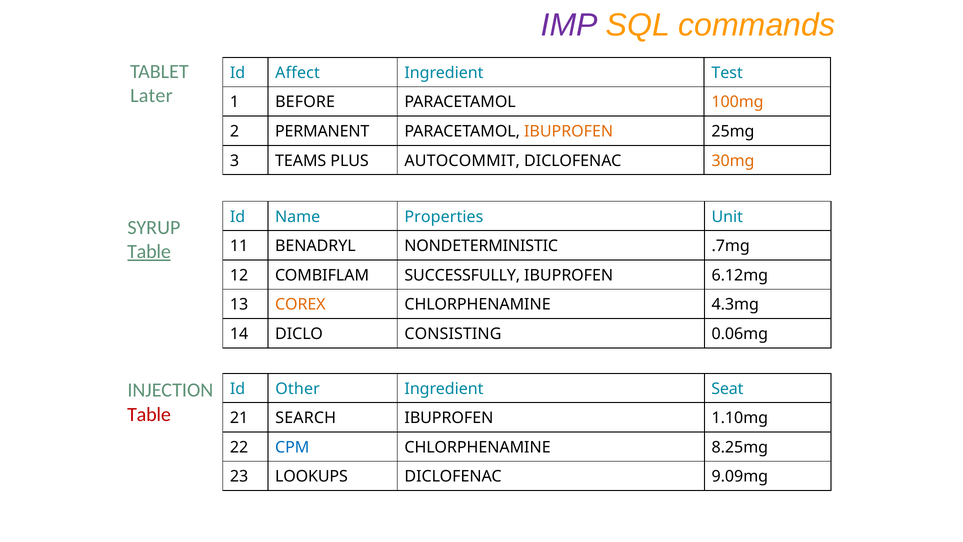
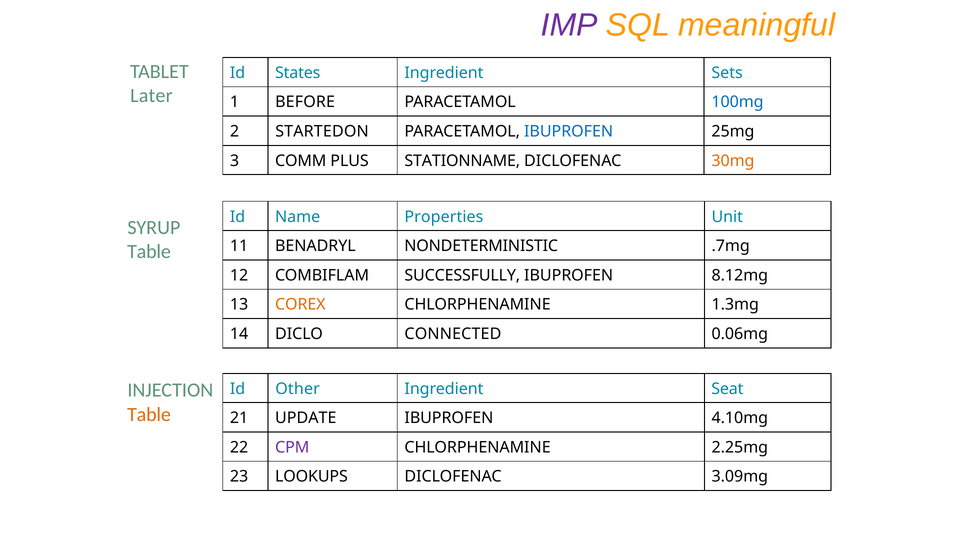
commands: commands -> meaningful
Affect: Affect -> States
Test: Test -> Sets
100mg colour: orange -> blue
PERMANENT: PERMANENT -> STARTEDON
IBUPROFEN at (569, 131) colour: orange -> blue
TEAMS: TEAMS -> COMM
AUTOCOMMIT: AUTOCOMMIT -> STATIONNAME
Table at (149, 251) underline: present -> none
6.12mg: 6.12mg -> 8.12mg
4.3mg: 4.3mg -> 1.3mg
CONSISTING: CONSISTING -> CONNECTED
Table at (149, 414) colour: red -> orange
SEARCH: SEARCH -> UPDATE
1.10mg: 1.10mg -> 4.10mg
CPM colour: blue -> purple
8.25mg: 8.25mg -> 2.25mg
9.09mg: 9.09mg -> 3.09mg
